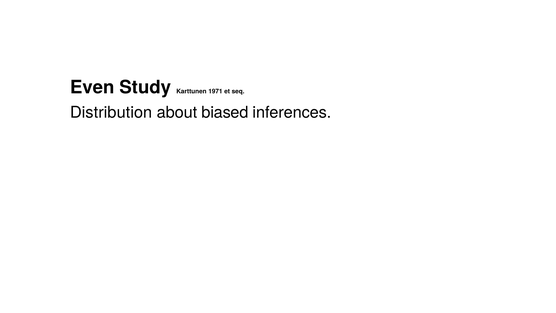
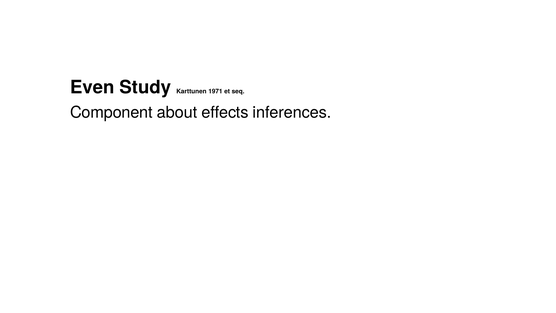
Distribution: Distribution -> Component
biased: biased -> effects
